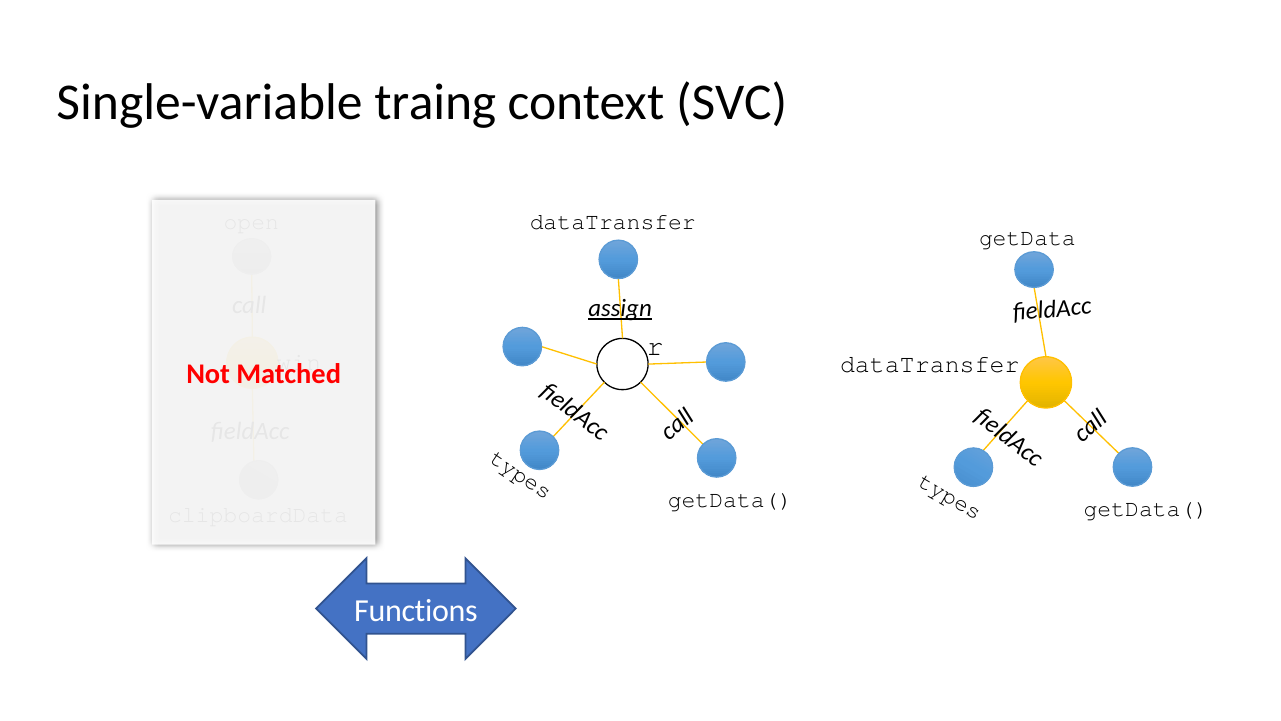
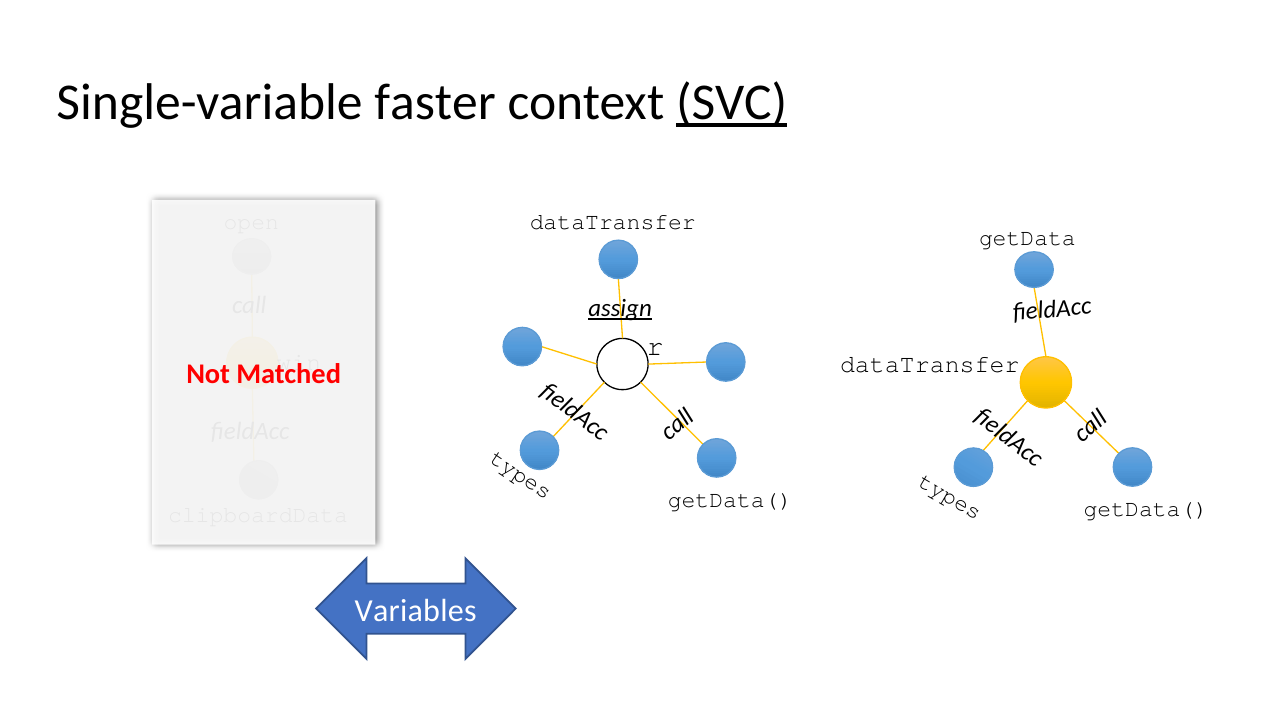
traing: traing -> faster
SVC underline: none -> present
Functions: Functions -> Variables
